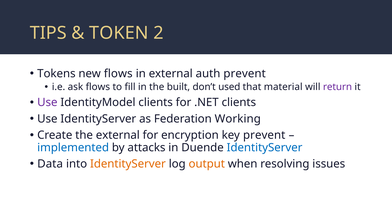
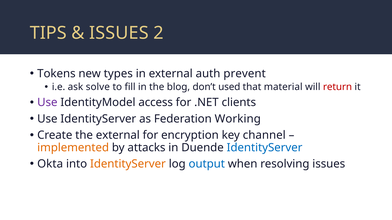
TOKEN at (119, 33): TOKEN -> ISSUES
new flows: flows -> types
ask flows: flows -> solve
built: built -> blog
return colour: purple -> red
IdentityModel clients: clients -> access
key prevent: prevent -> channel
implemented colour: blue -> orange
Data: Data -> Okta
output colour: orange -> blue
